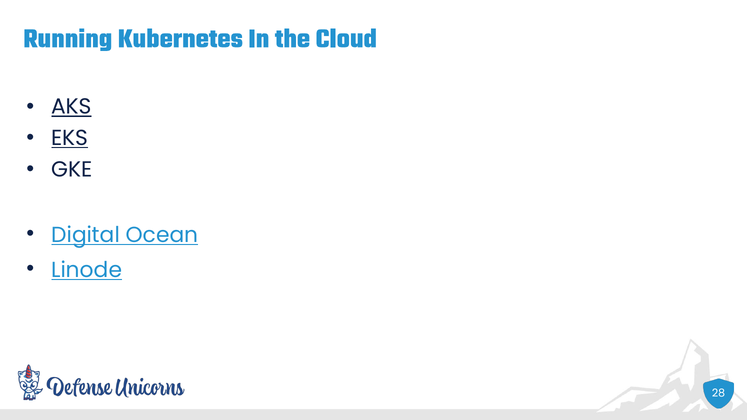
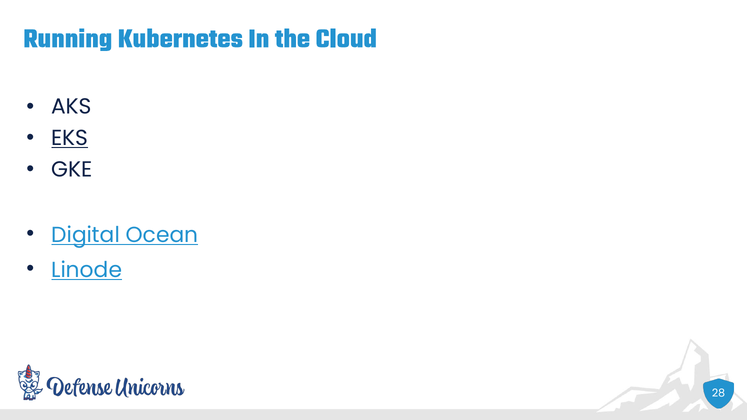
AKS underline: present -> none
